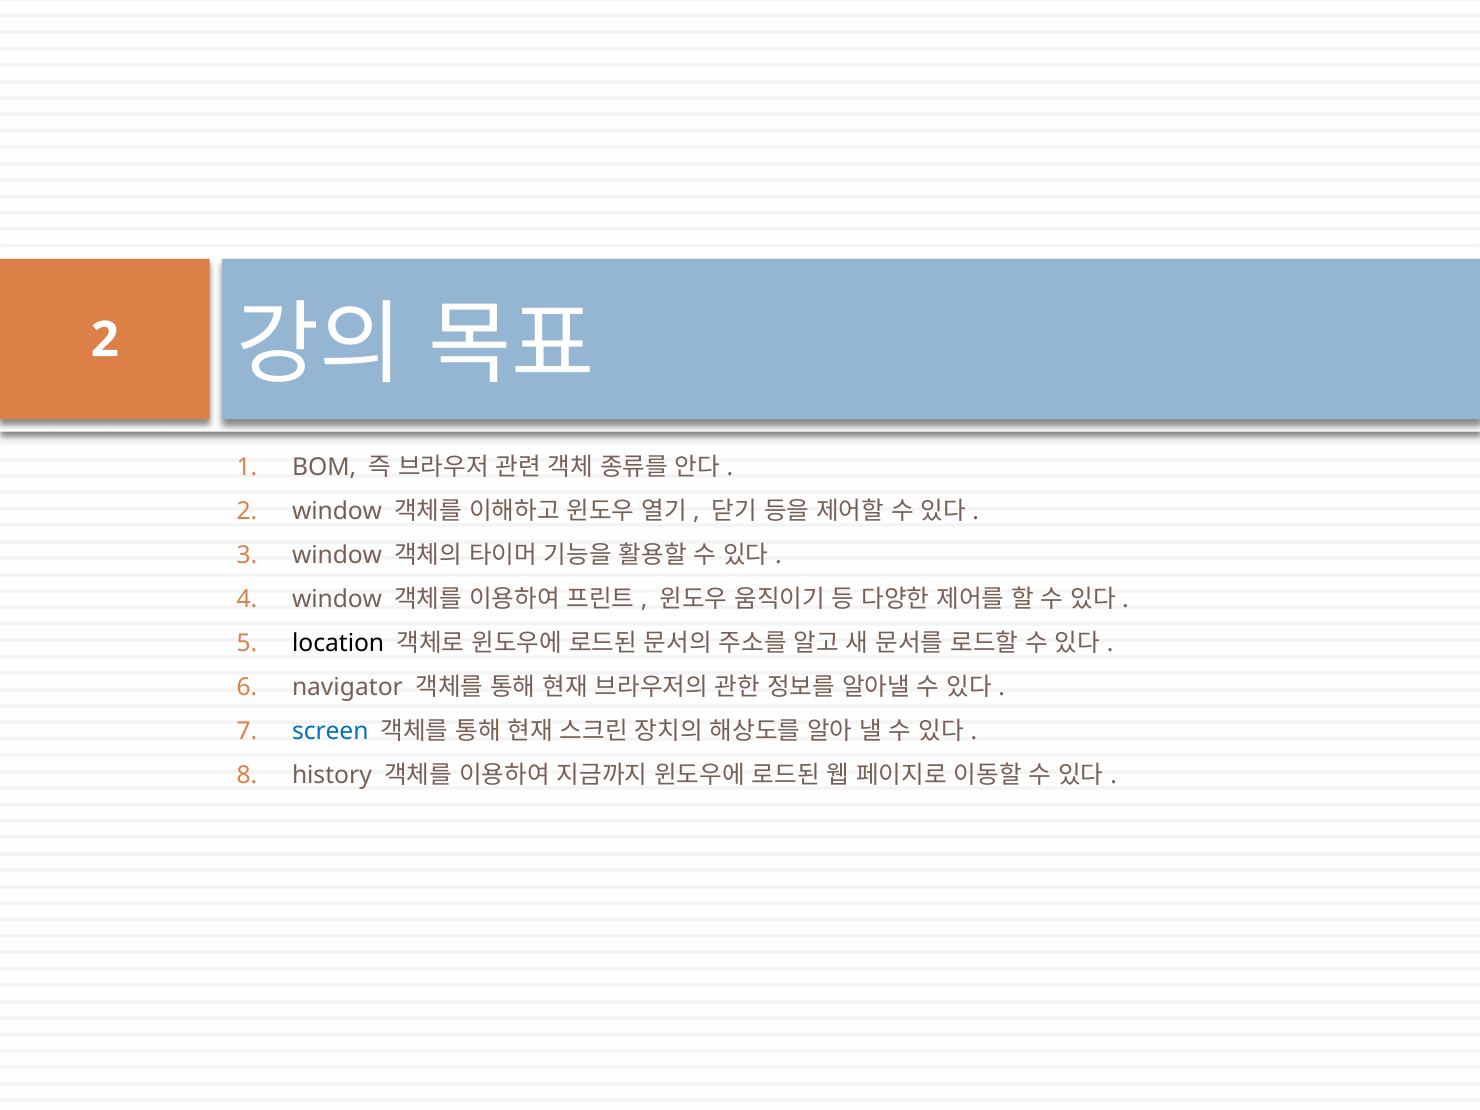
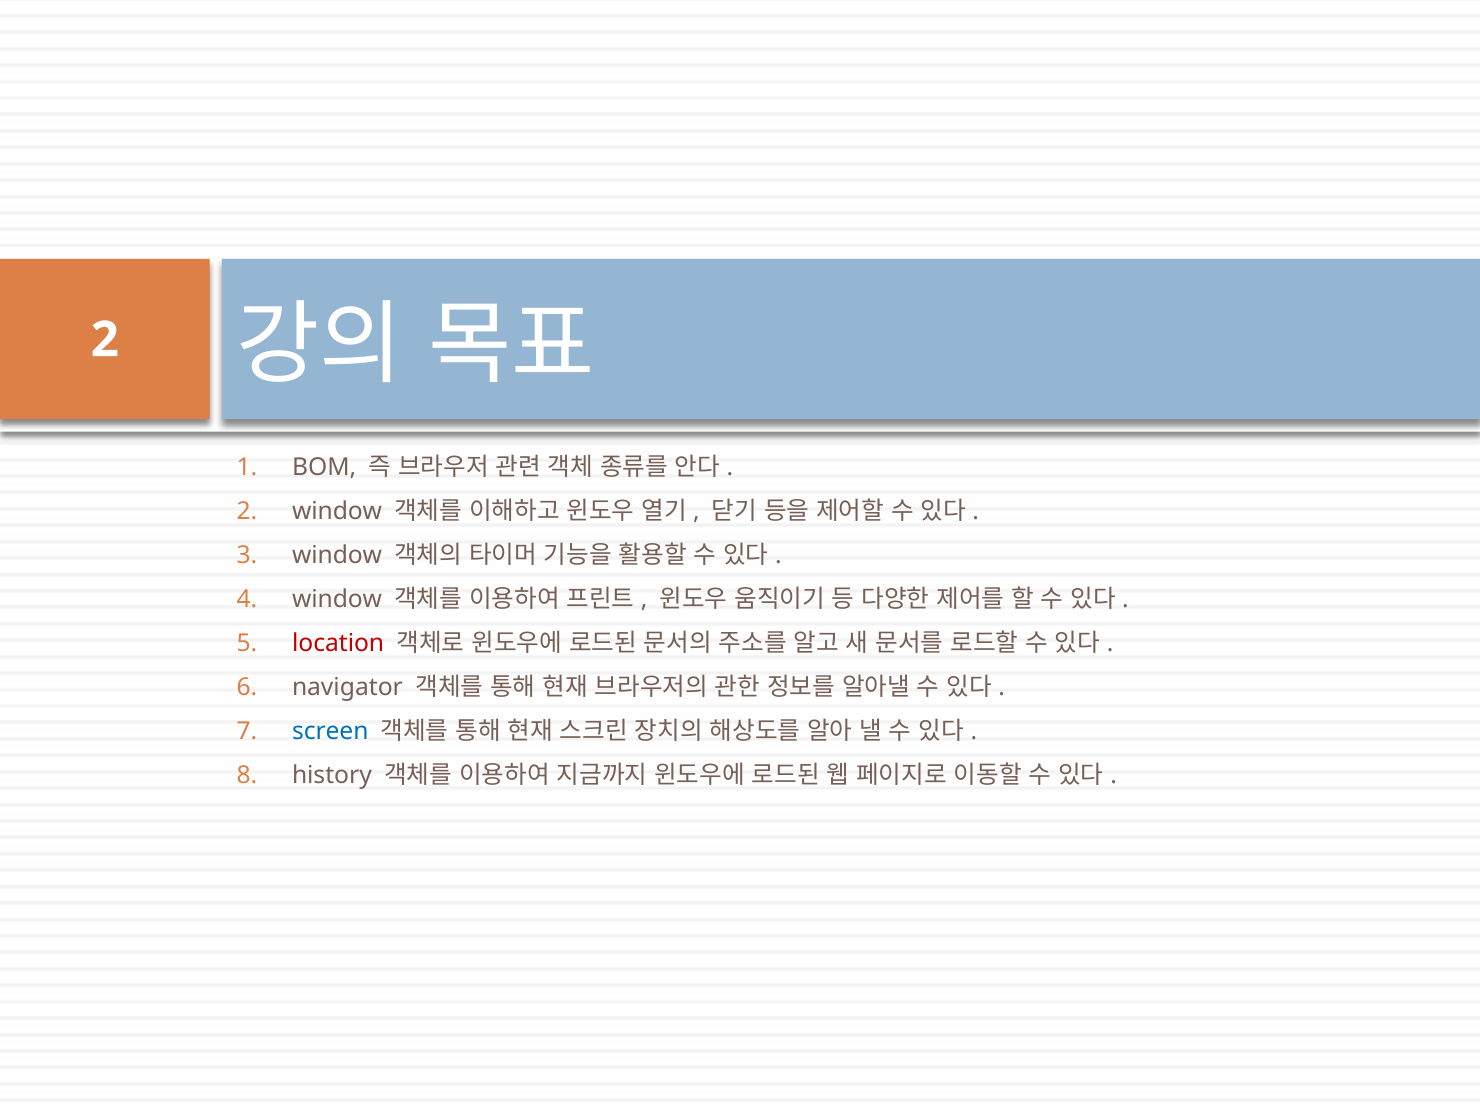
location colour: black -> red
